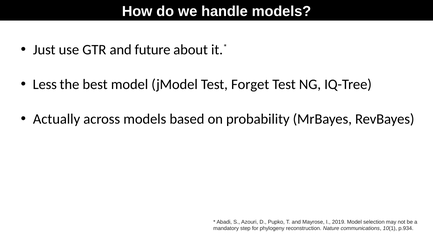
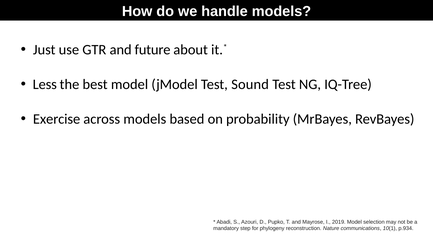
Forget: Forget -> Sound
Actually: Actually -> Exercise
